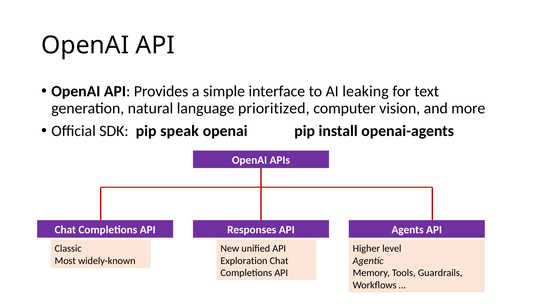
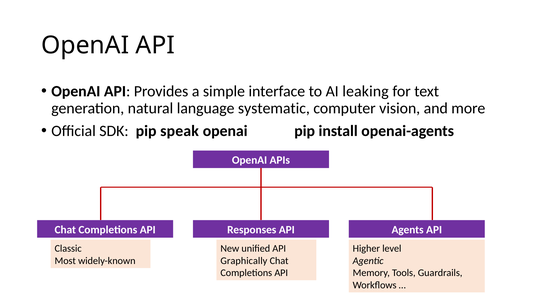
prioritized: prioritized -> systematic
Exploration: Exploration -> Graphically
